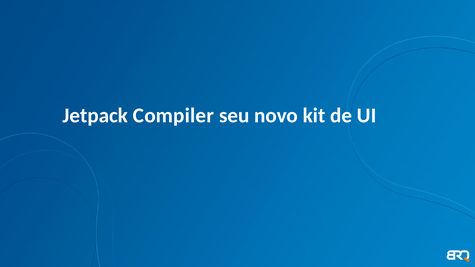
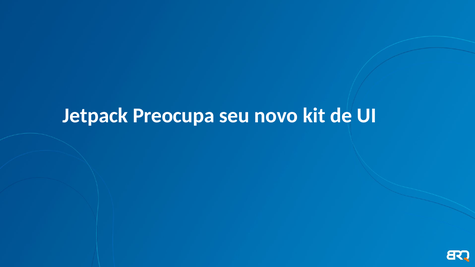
Compiler: Compiler -> Preocupa
